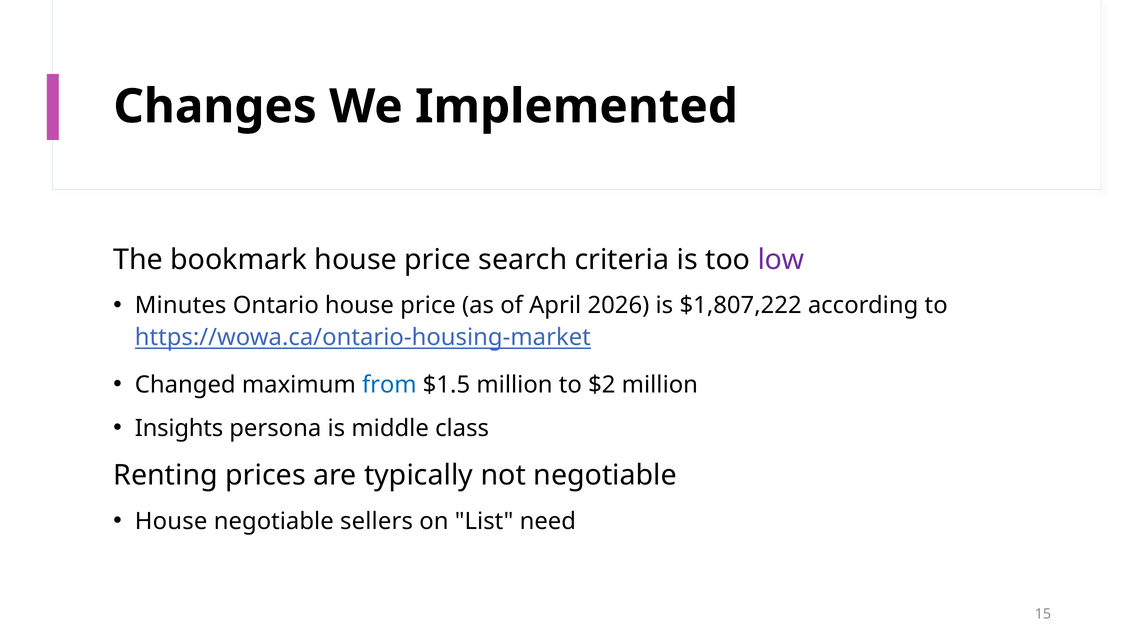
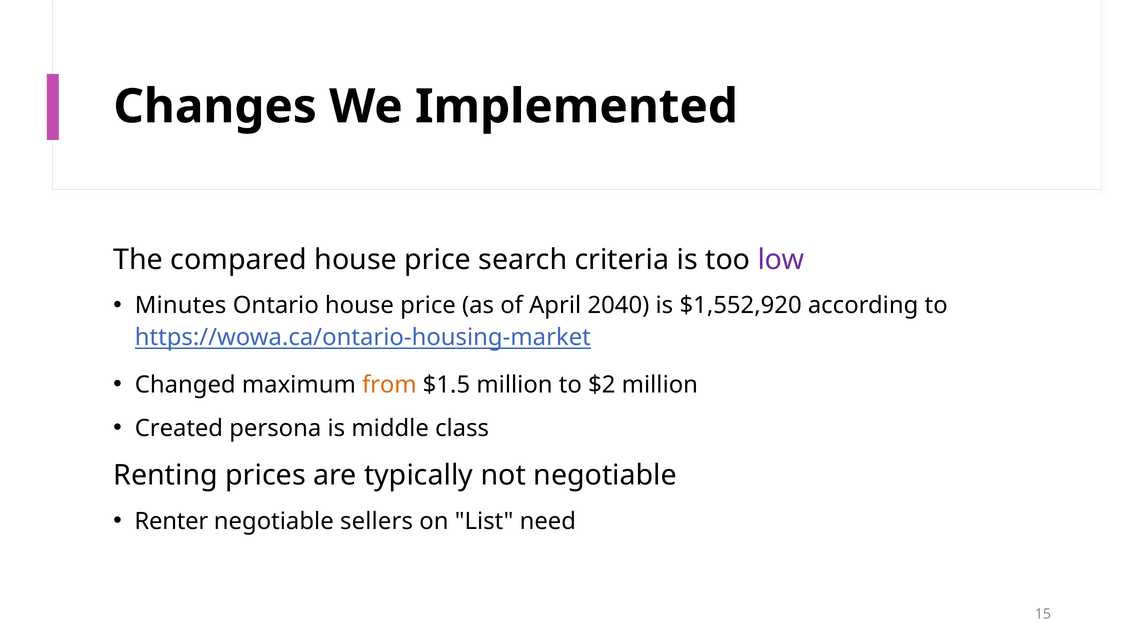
bookmark: bookmark -> compared
2026: 2026 -> 2040
$1,807,222: $1,807,222 -> $1,552,920
from colour: blue -> orange
Insights: Insights -> Created
House at (171, 521): House -> Renter
